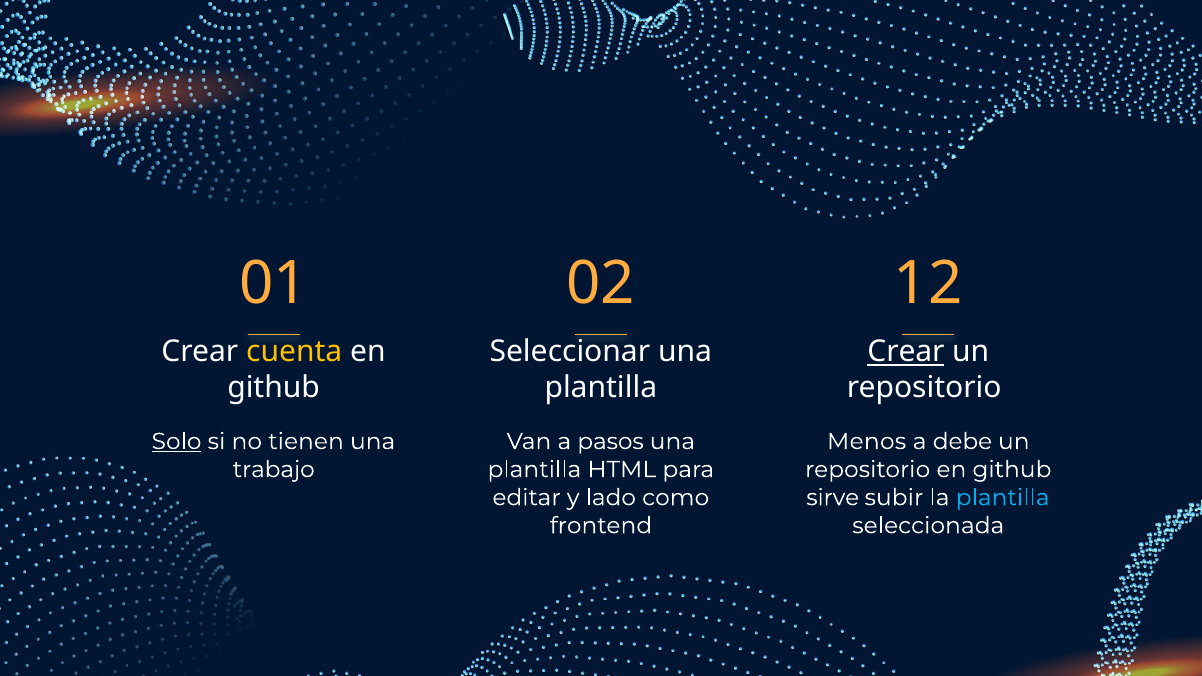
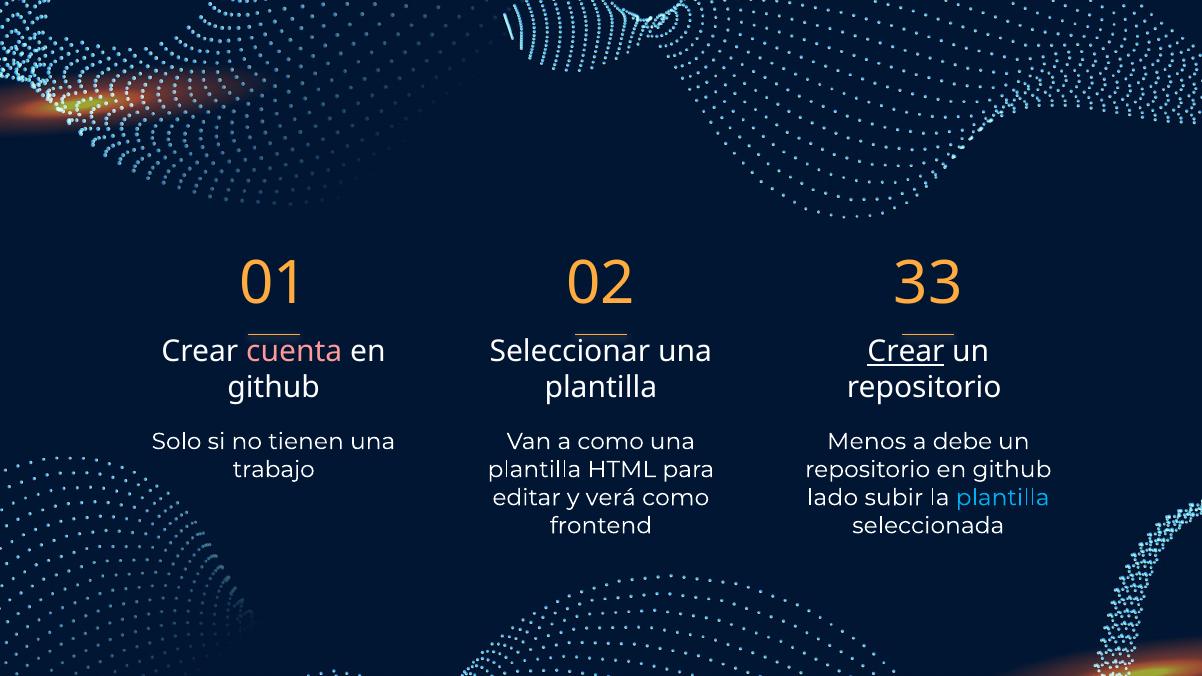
12: 12 -> 33
cuenta colour: yellow -> pink
Solo underline: present -> none
a pasos: pasos -> como
lado: lado -> verá
sirve: sirve -> lado
